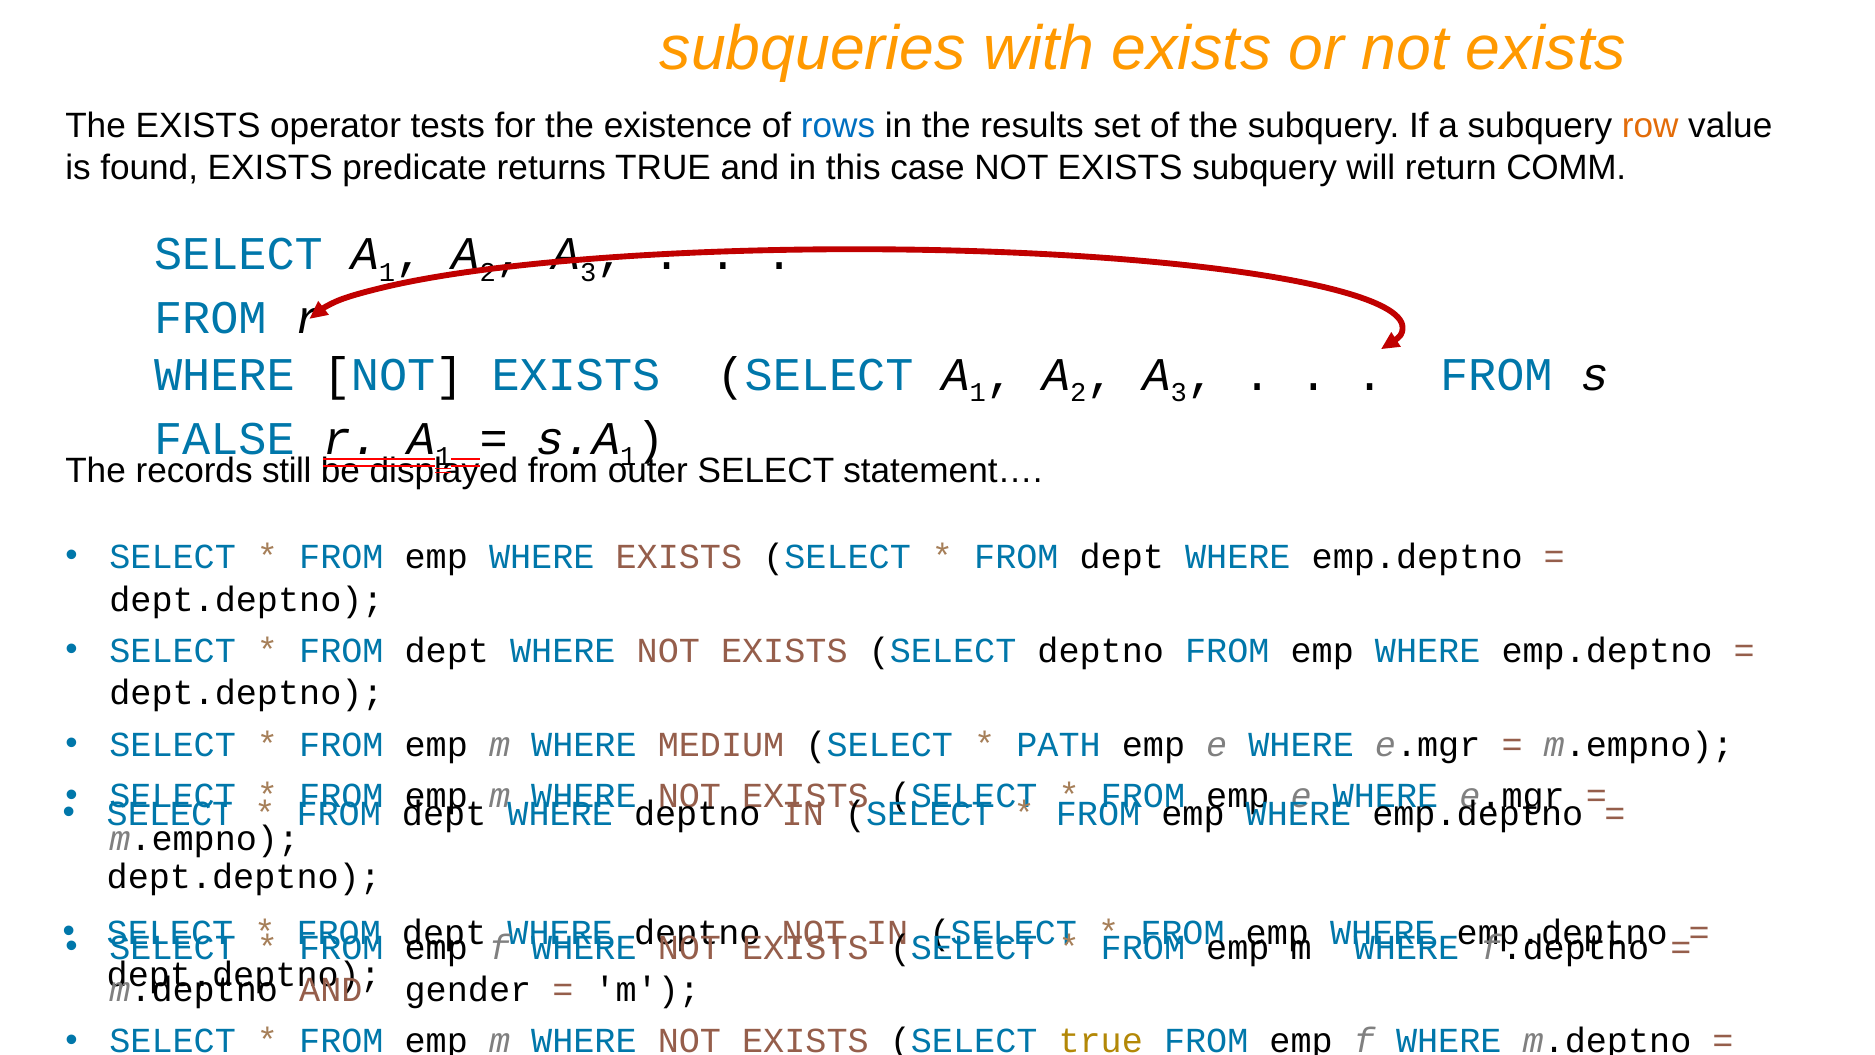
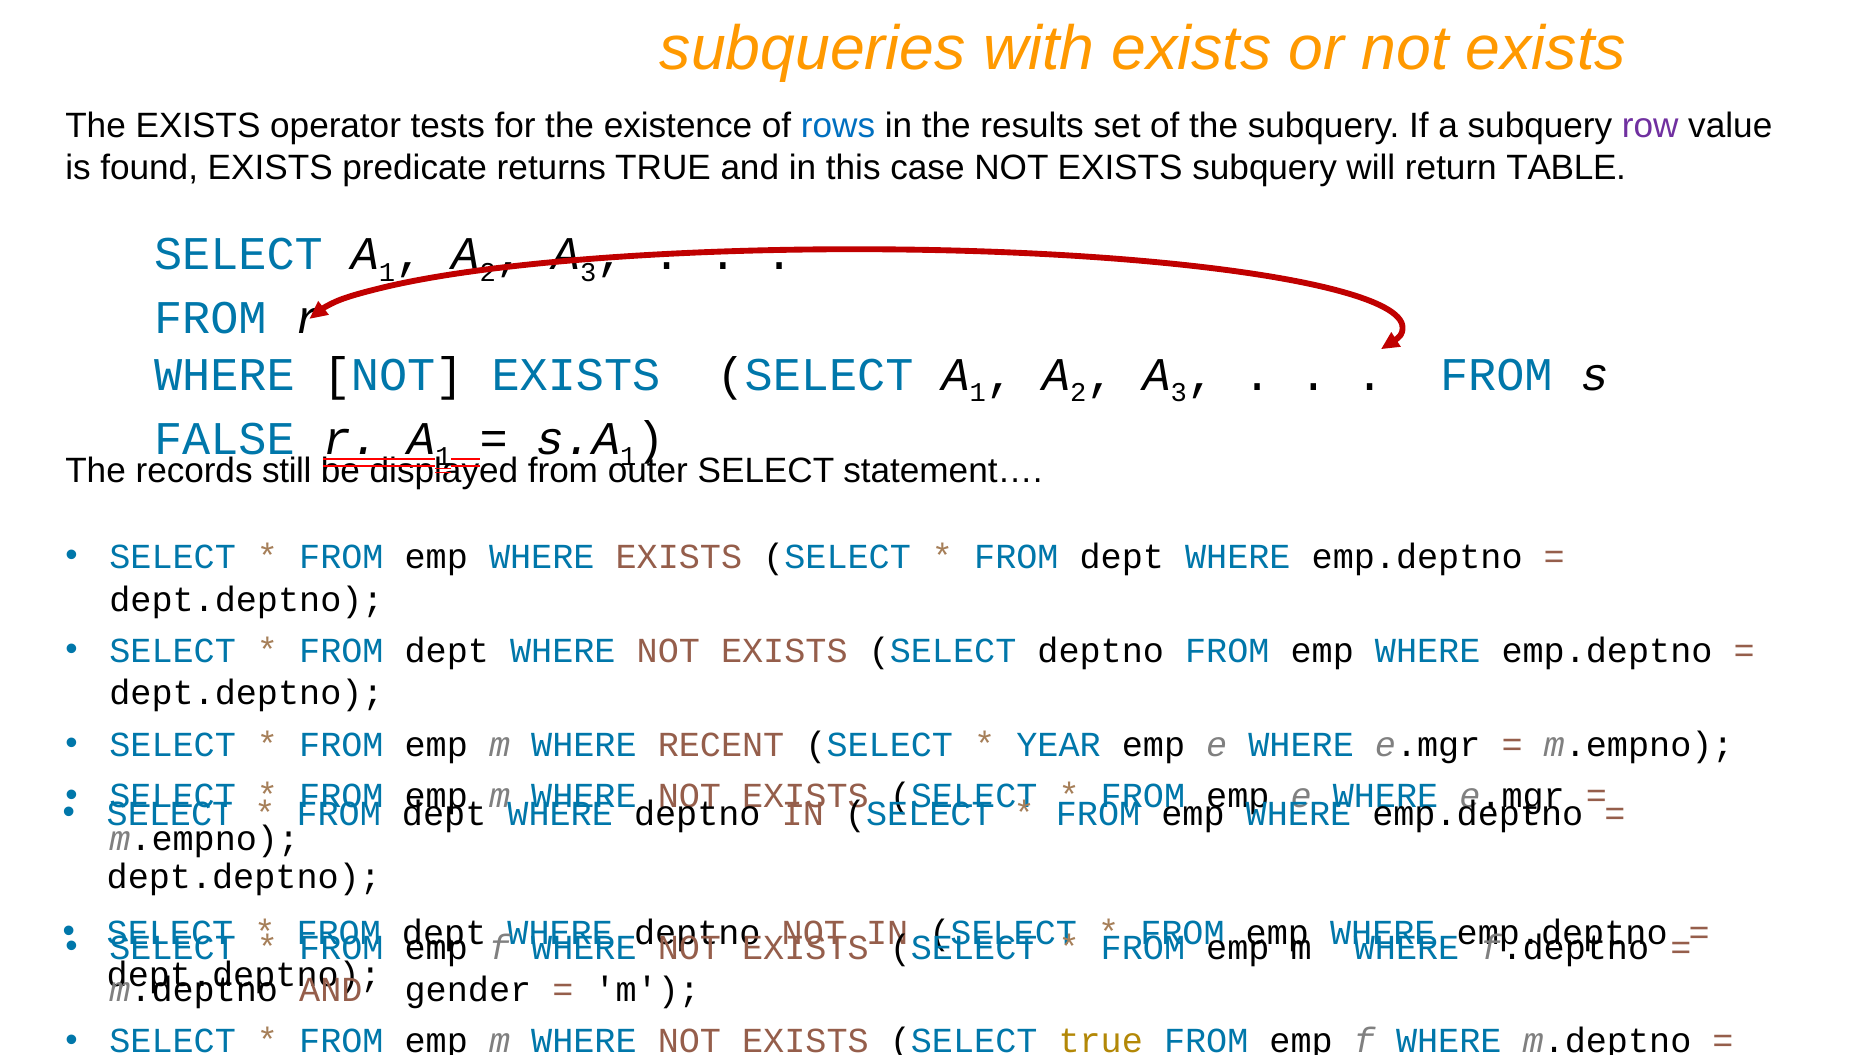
row colour: orange -> purple
COMM: COMM -> TABLE
MEDIUM: MEDIUM -> RECENT
PATH: PATH -> YEAR
